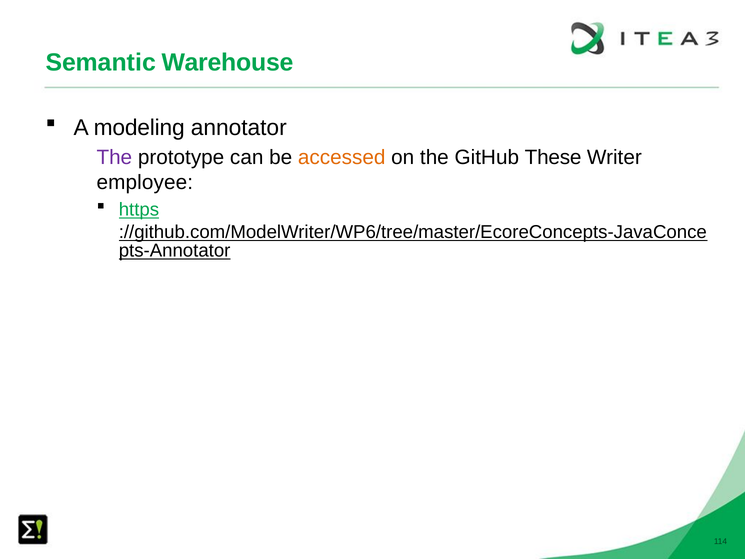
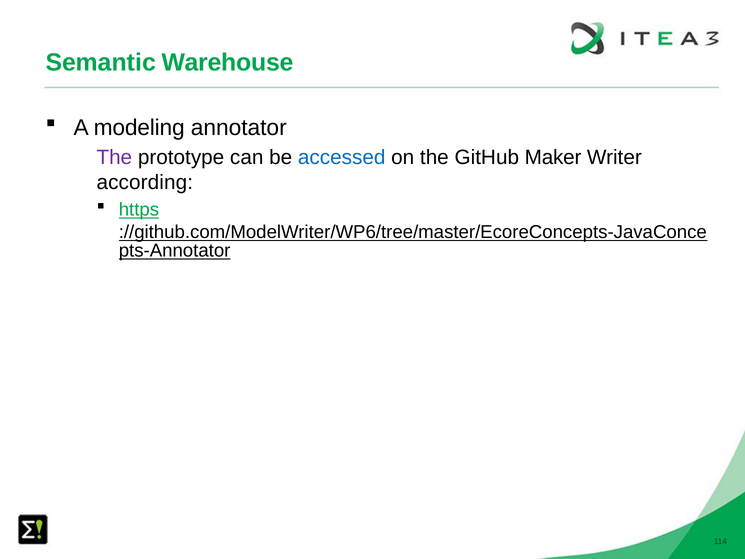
accessed colour: orange -> blue
These: These -> Maker
employee: employee -> according
